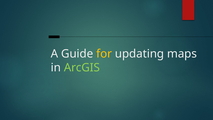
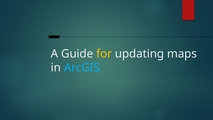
ArcGIS colour: light green -> light blue
